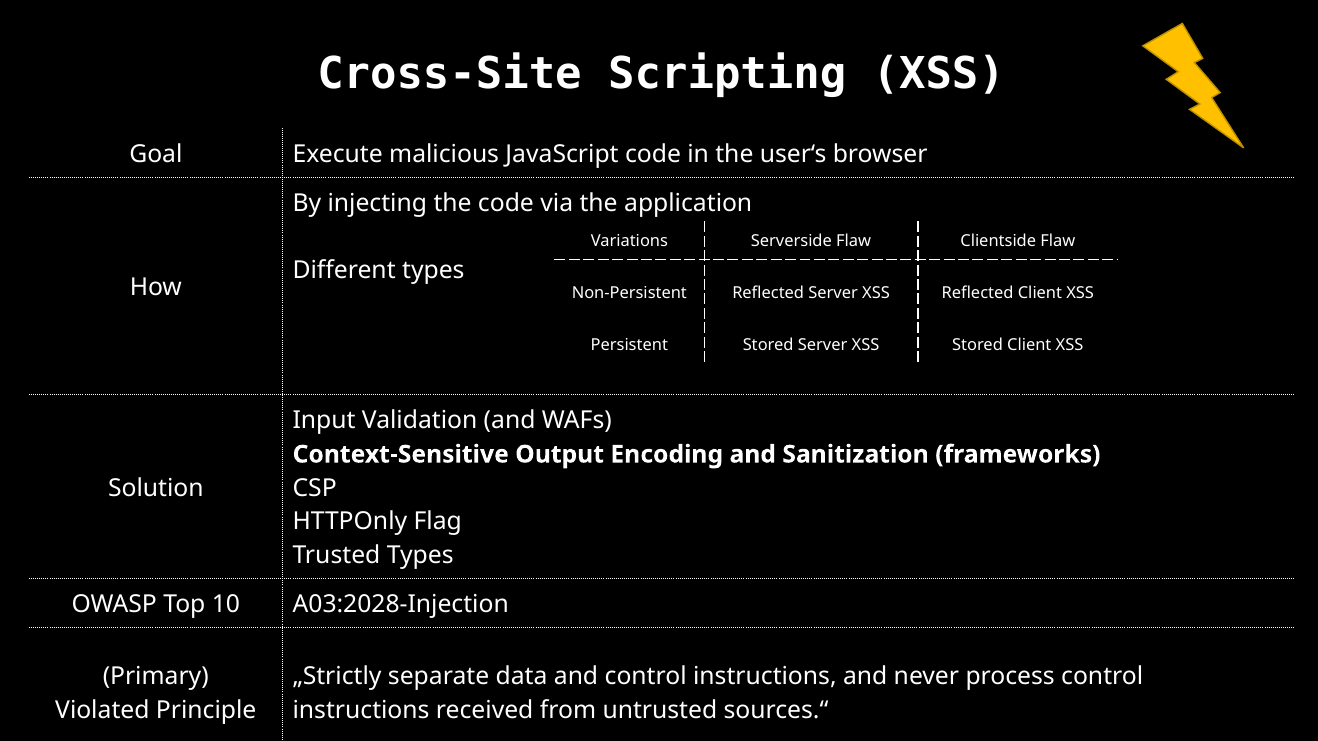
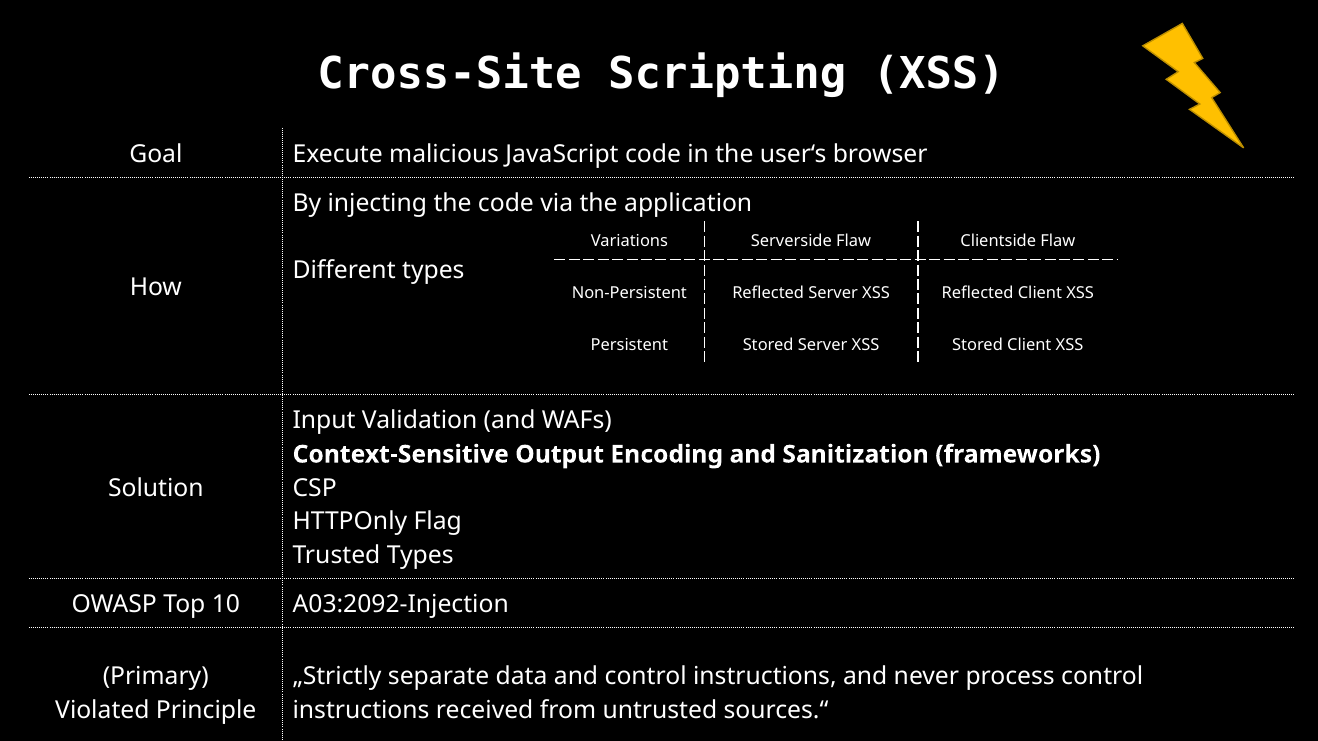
A03:2028-Injection: A03:2028-Injection -> A03:2092-Injection
